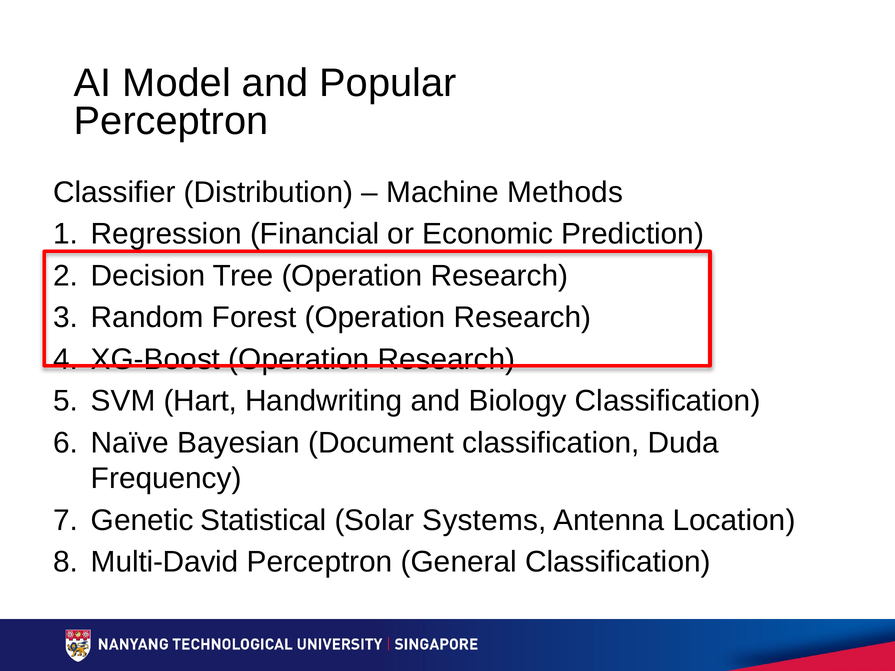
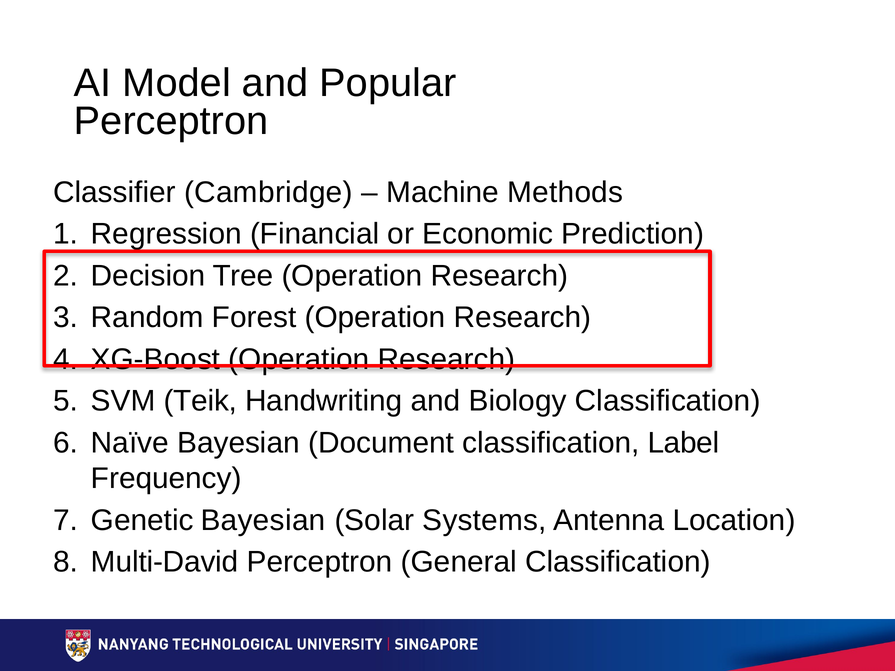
Distribution: Distribution -> Cambridge
Hart: Hart -> Teik
Duda: Duda -> Label
Genetic Statistical: Statistical -> Bayesian
